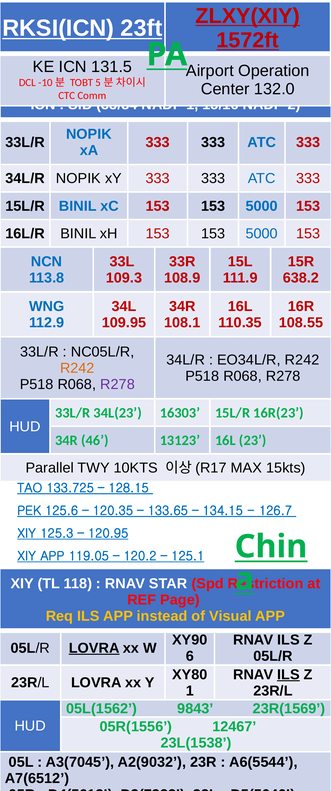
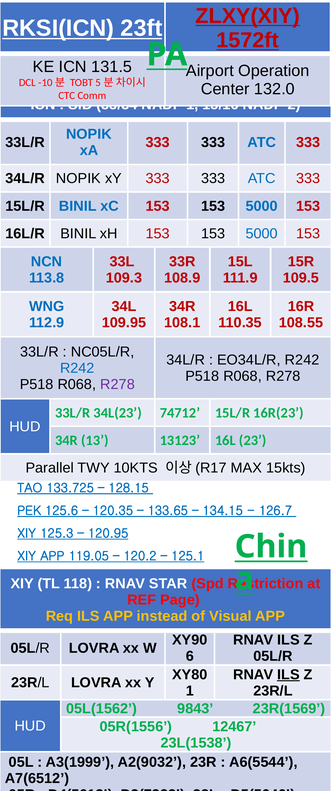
638.2: 638.2 -> 109.5
R242 at (77, 368) colour: orange -> blue
16303: 16303 -> 74712
46: 46 -> 13
LOVRA at (94, 649) underline: present -> none
A3(7045: A3(7045 -> A3(1999
